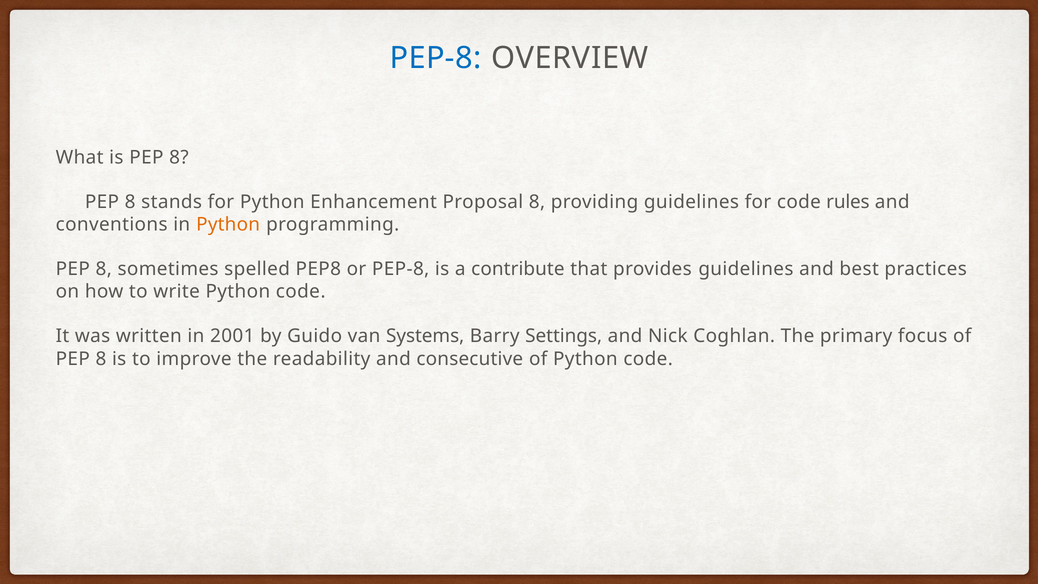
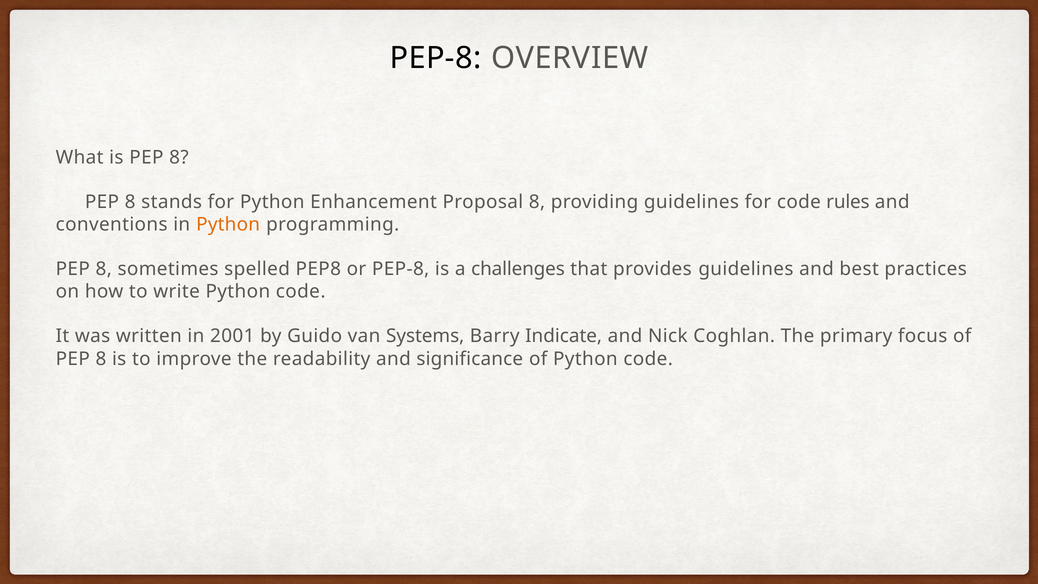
PEP-8 at (436, 58) colour: blue -> black
contribute: contribute -> challenges
Settings: Settings -> Indicate
consecutive: consecutive -> significance
